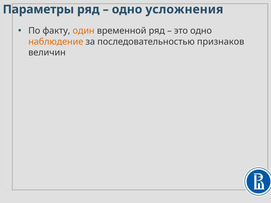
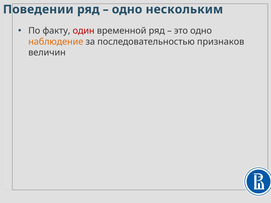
Параметры: Параметры -> Поведении
усложнения: усложнения -> нескольким
один colour: orange -> red
